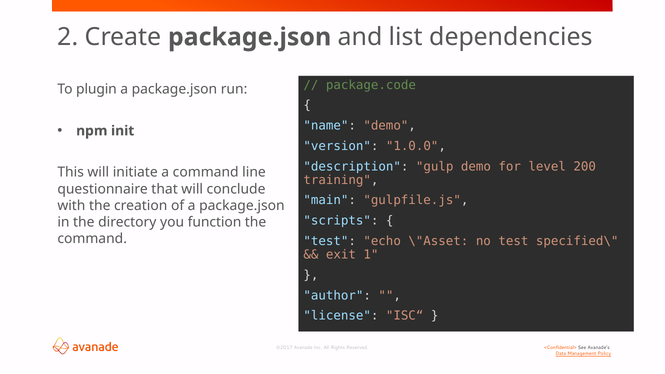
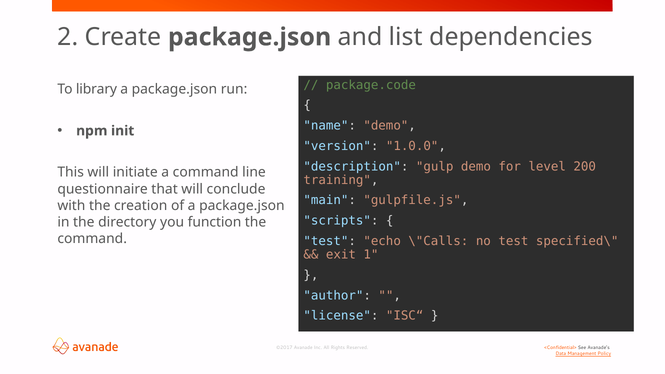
plugin: plugin -> library
\"Asset: \"Asset -> \"Calls
